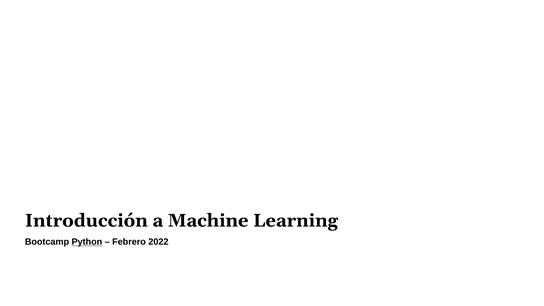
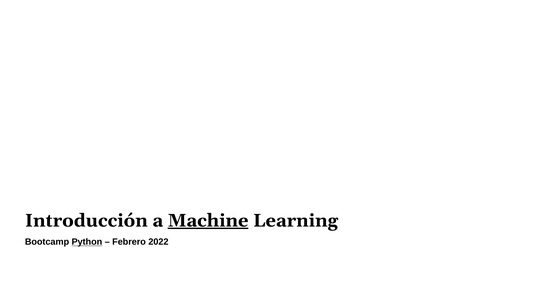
Machine underline: none -> present
